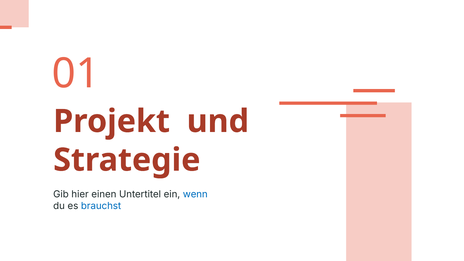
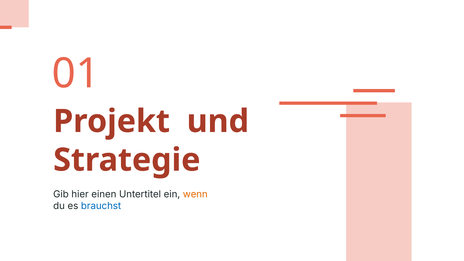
wenn colour: blue -> orange
